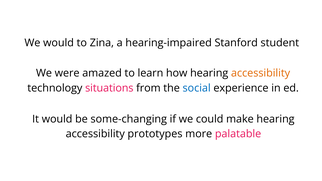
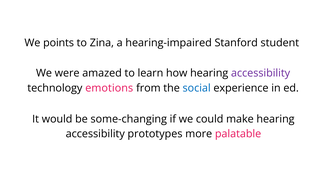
We would: would -> points
accessibility at (261, 73) colour: orange -> purple
situations: situations -> emotions
